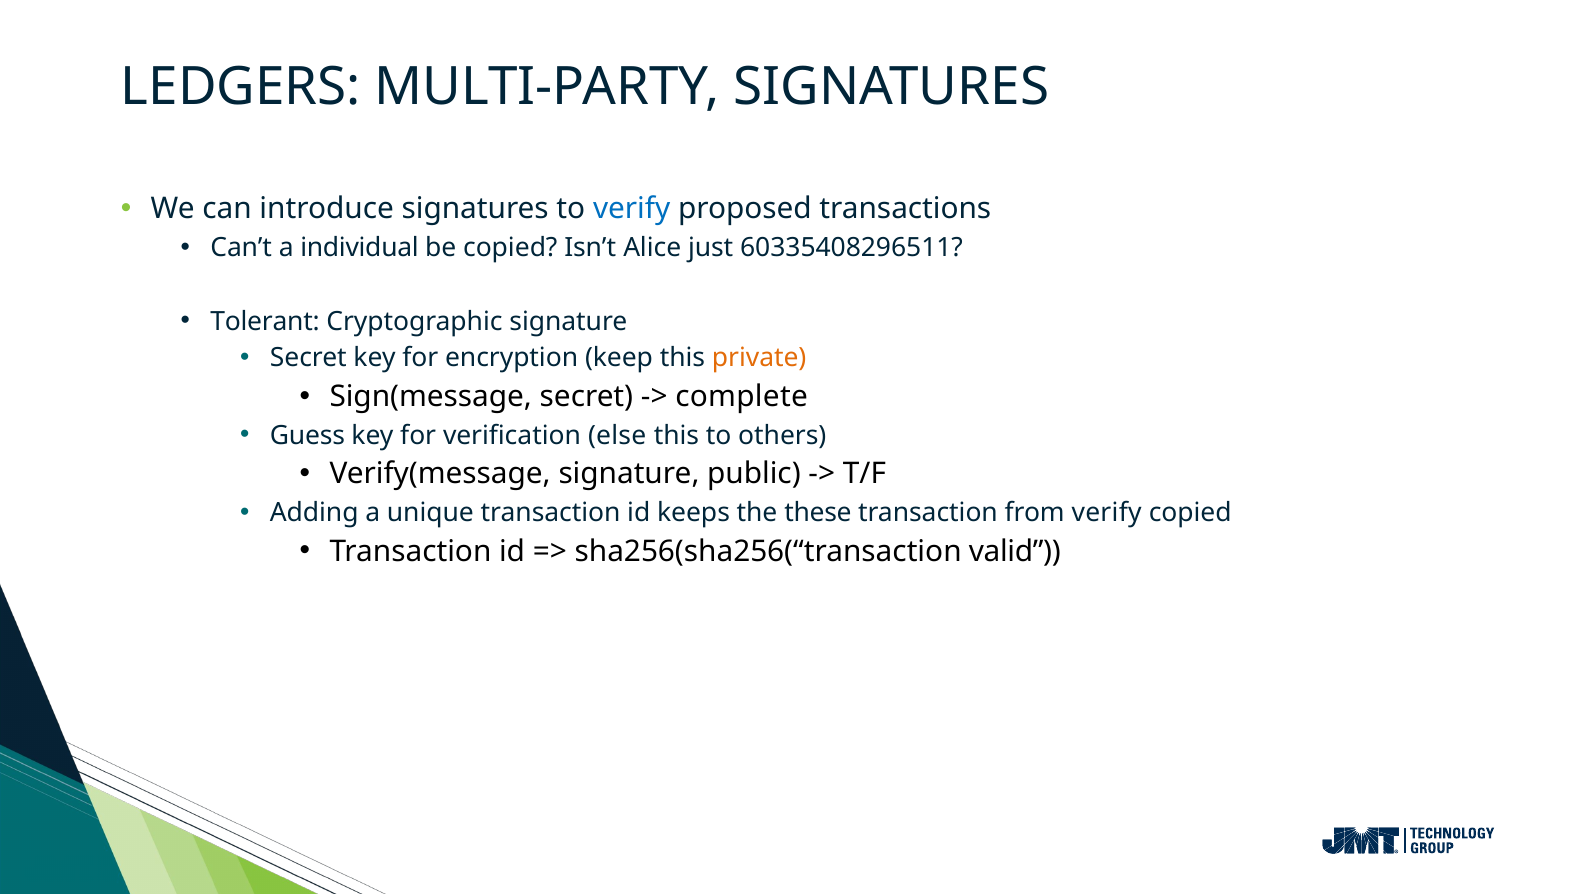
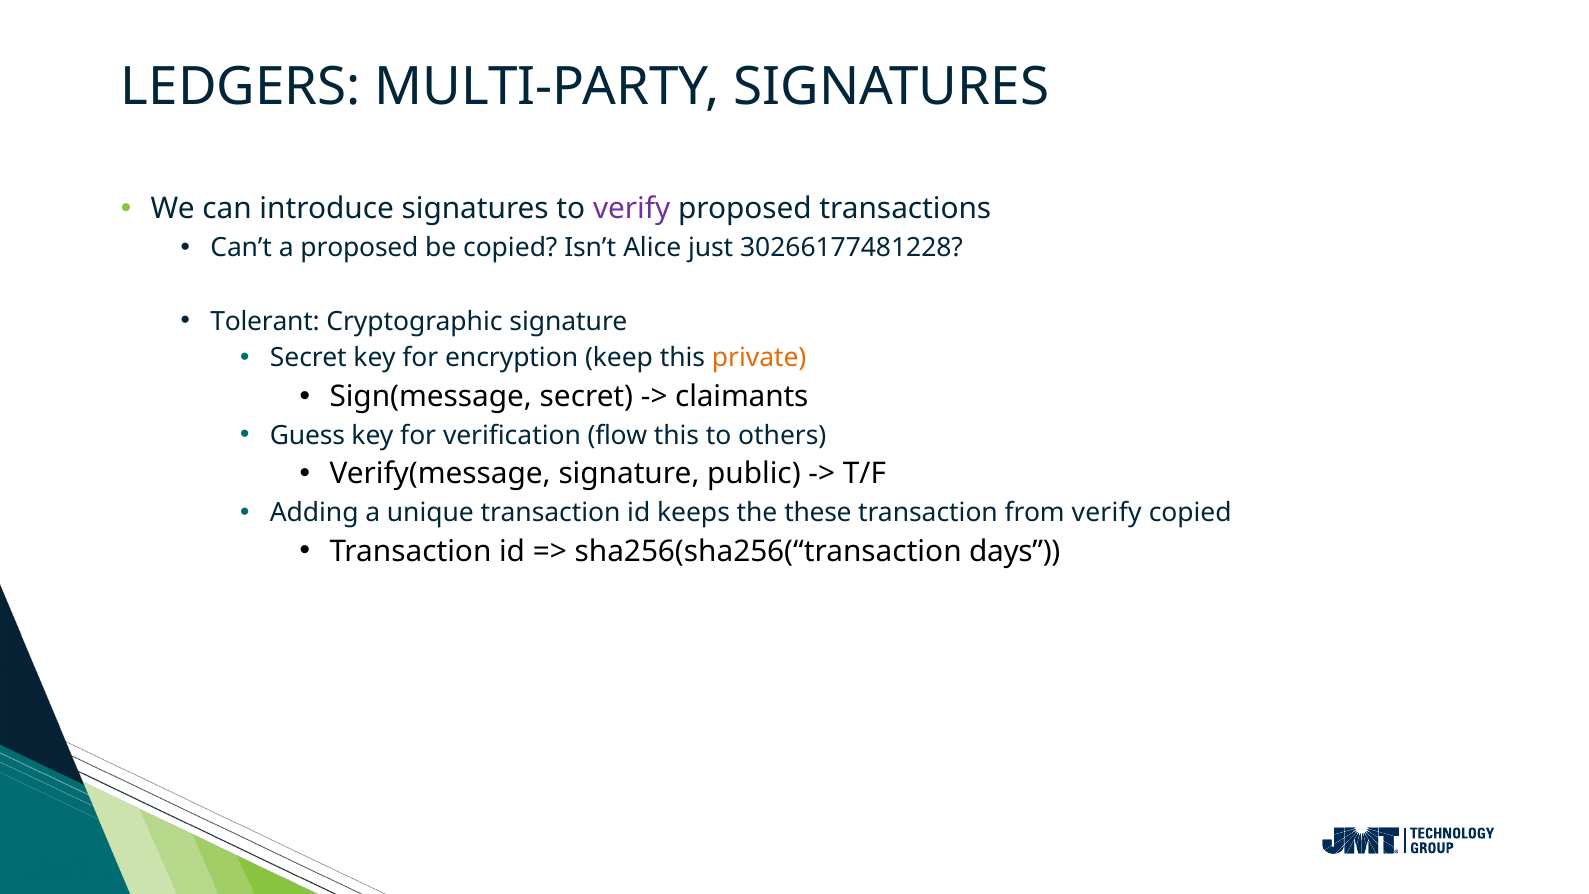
verify at (632, 209) colour: blue -> purple
a individual: individual -> proposed
60335408296511: 60335408296511 -> 30266177481228
complete: complete -> claimants
else: else -> flow
valid: valid -> days
